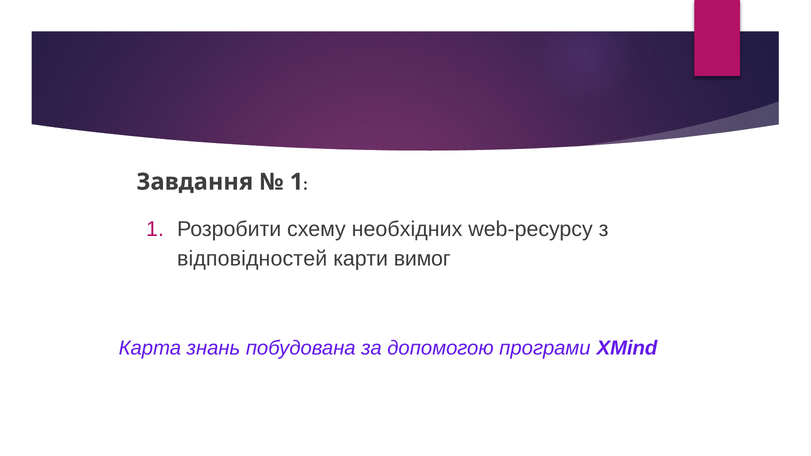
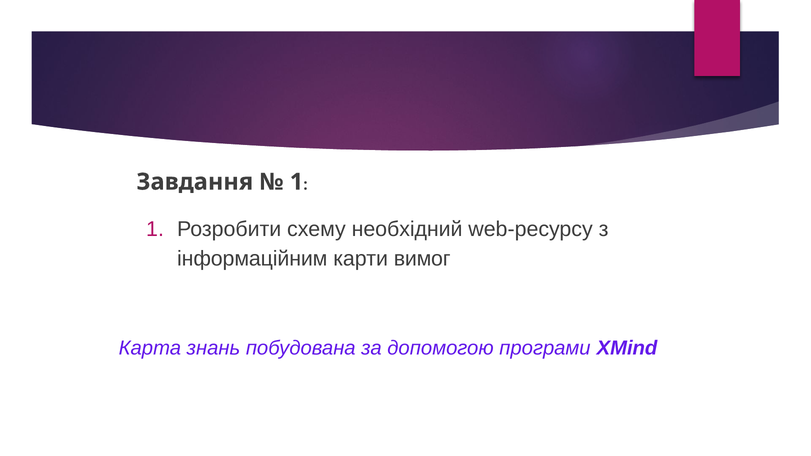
необхідних: необхідних -> необхідний
відповідностей: відповідностей -> інформаційним
